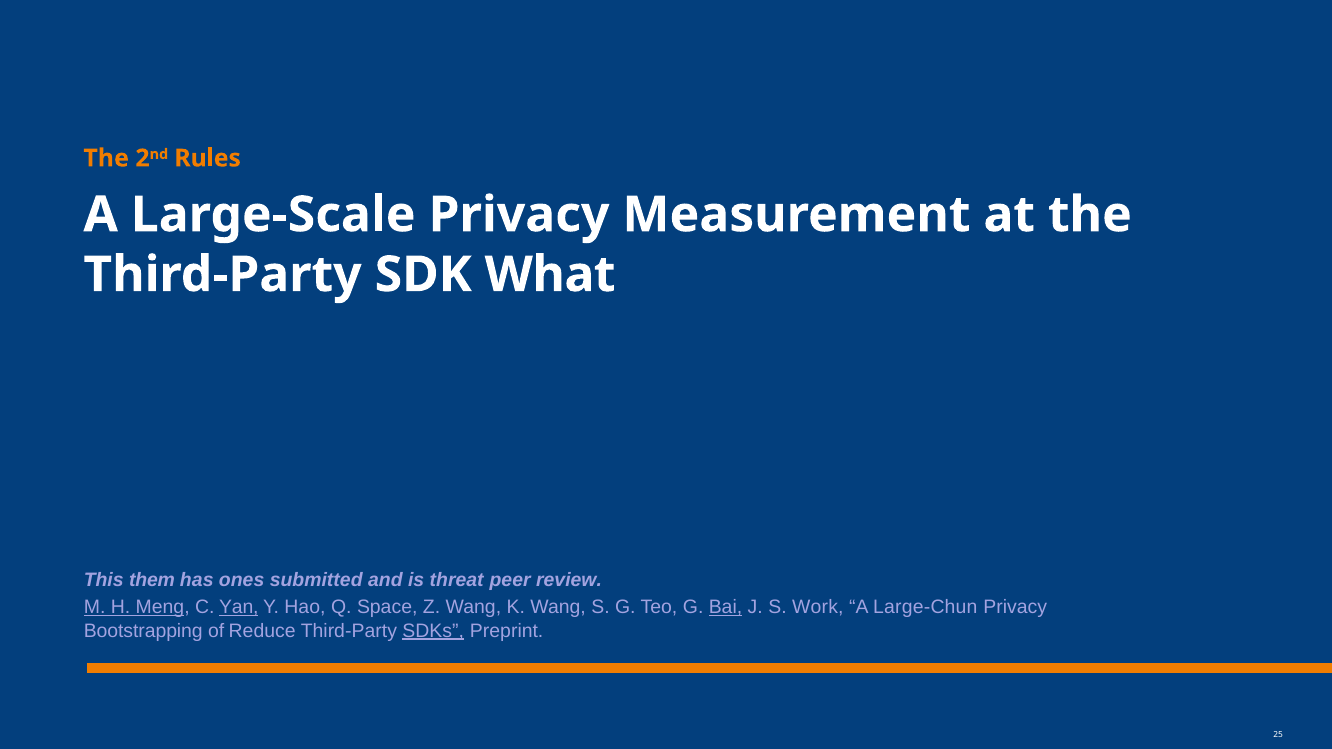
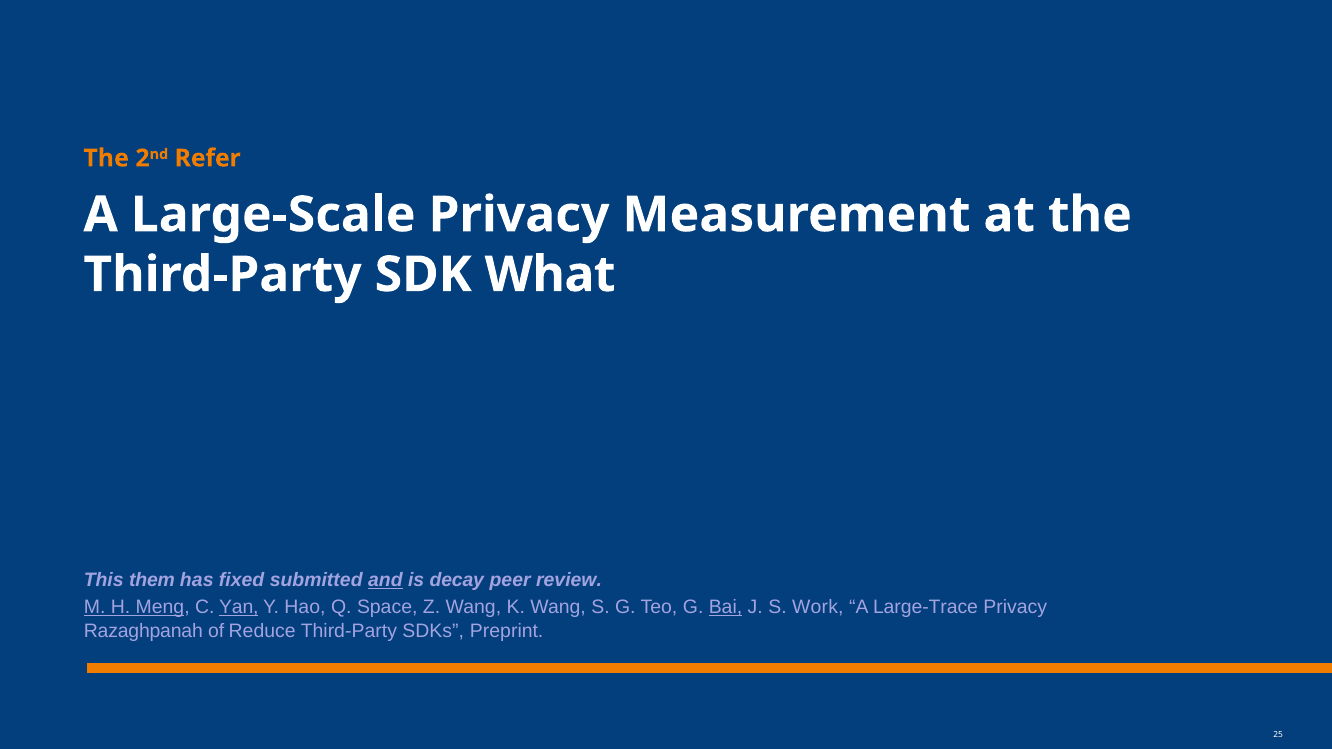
Rules: Rules -> Refer
ones: ones -> fixed
and underline: none -> present
threat: threat -> decay
Large-Chun: Large-Chun -> Large-Trace
Bootstrapping: Bootstrapping -> Razaghpanah
SDKs underline: present -> none
